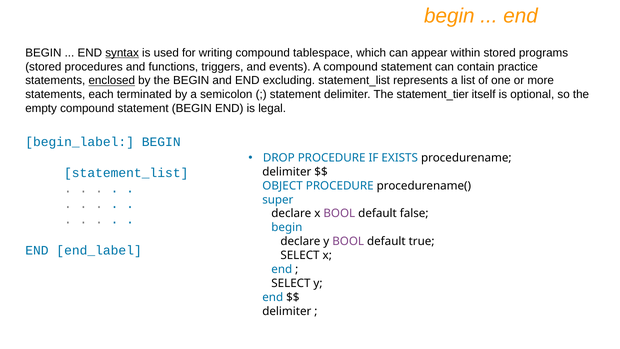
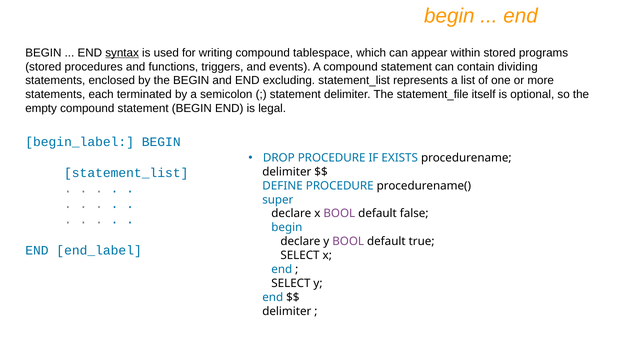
practice: practice -> dividing
enclosed underline: present -> none
statement_tier: statement_tier -> statement_file
OBJECT: OBJECT -> DEFINE
